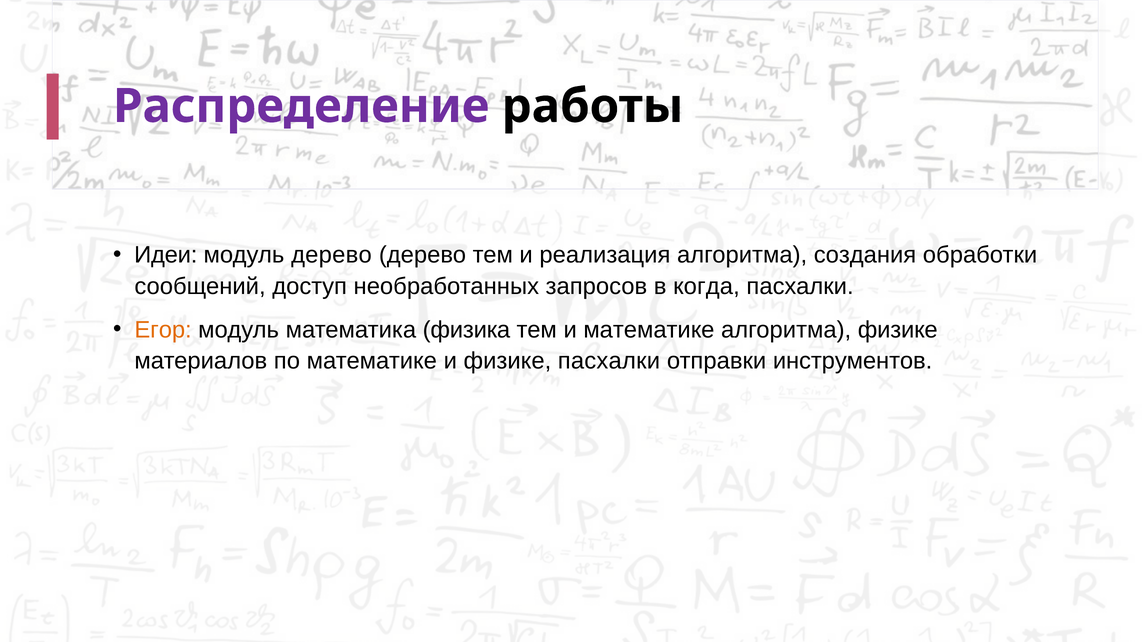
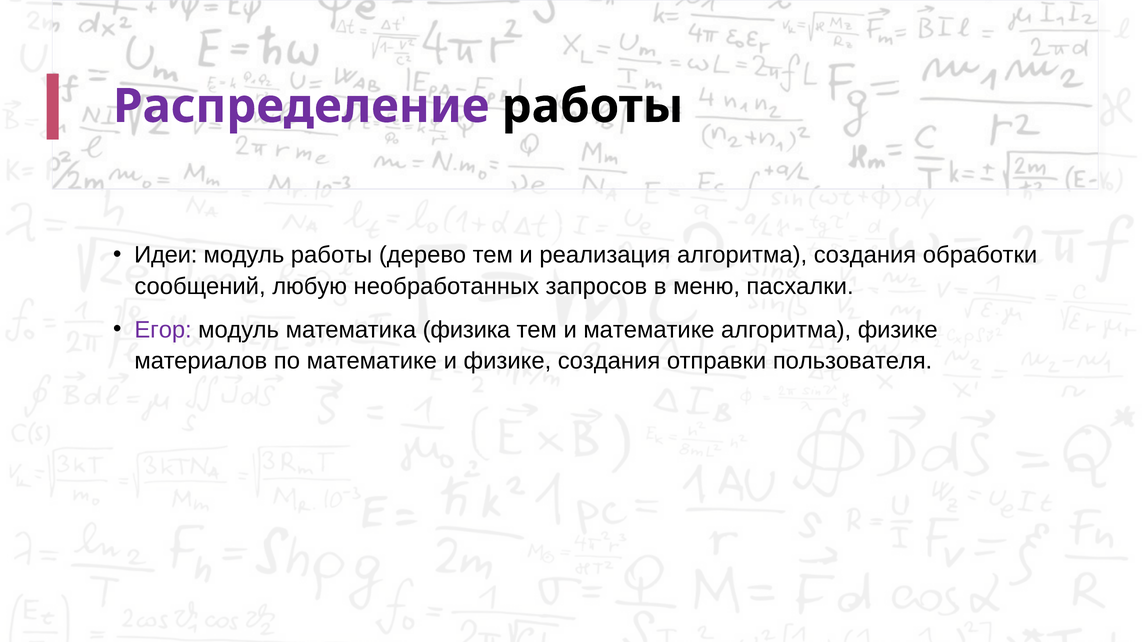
модуль дерево: дерево -> работы
доступ: доступ -> любую
когда: когда -> меню
Егор colour: orange -> purple
физике пасхалки: пасхалки -> создания
инструментов: инструментов -> пользователя
